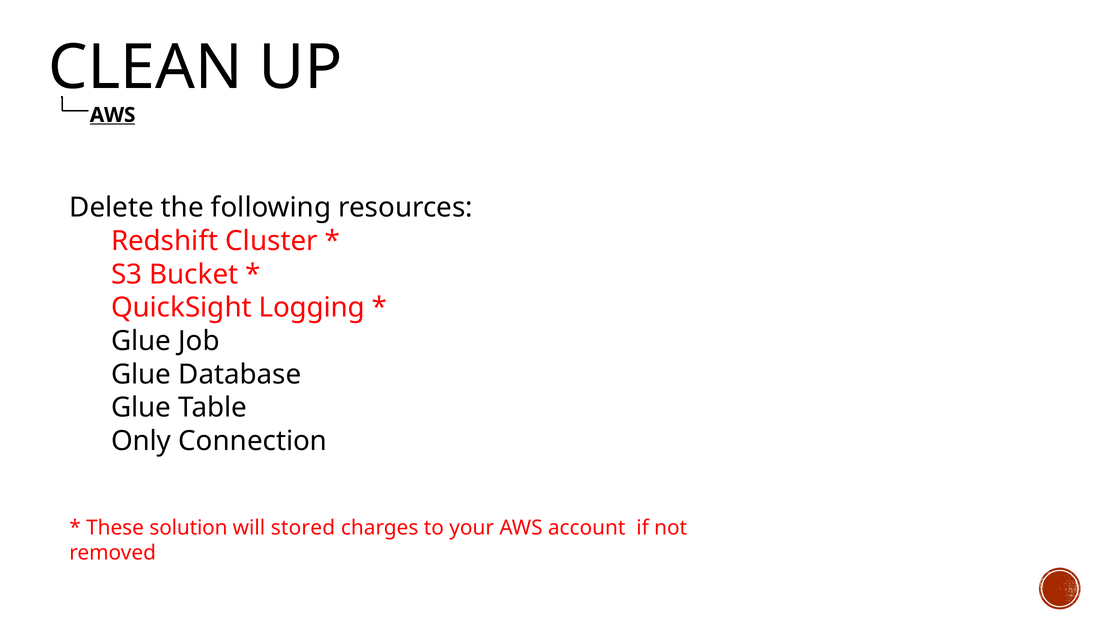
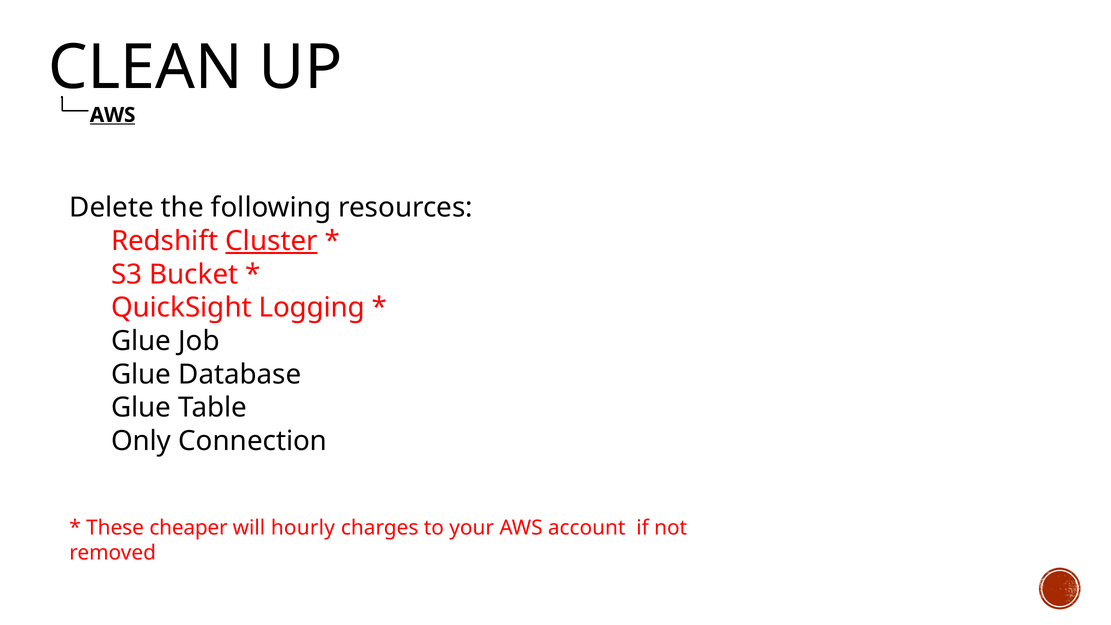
Cluster underline: none -> present
solution: solution -> cheaper
stored: stored -> hourly
